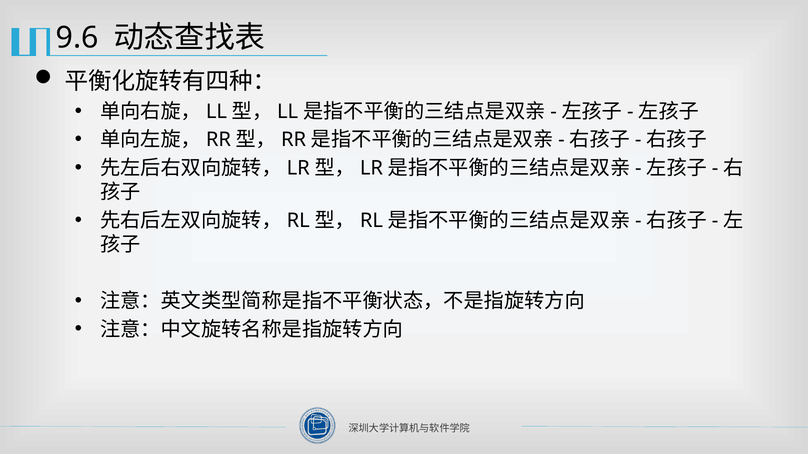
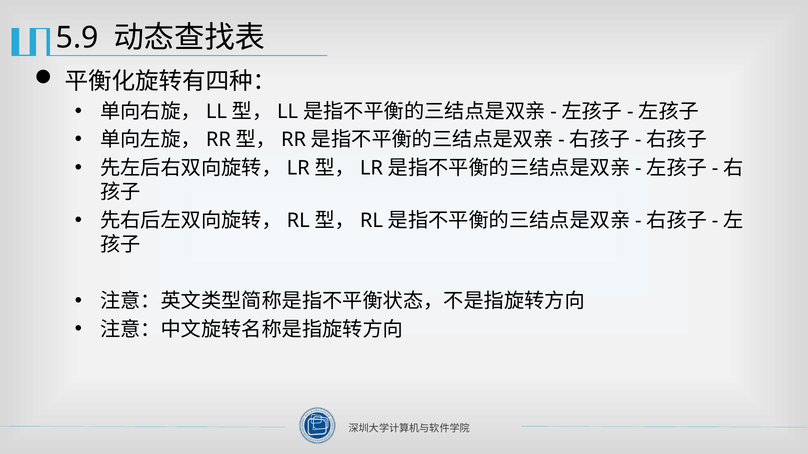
9.6: 9.6 -> 5.9
